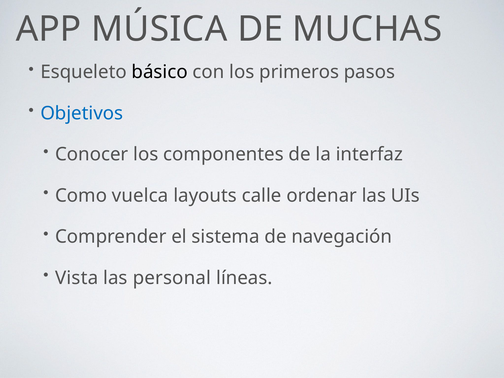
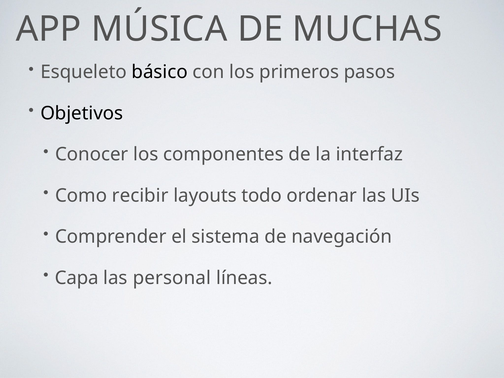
Objetivos colour: blue -> black
vuelca: vuelca -> recibir
calle: calle -> todo
Vista: Vista -> Capa
